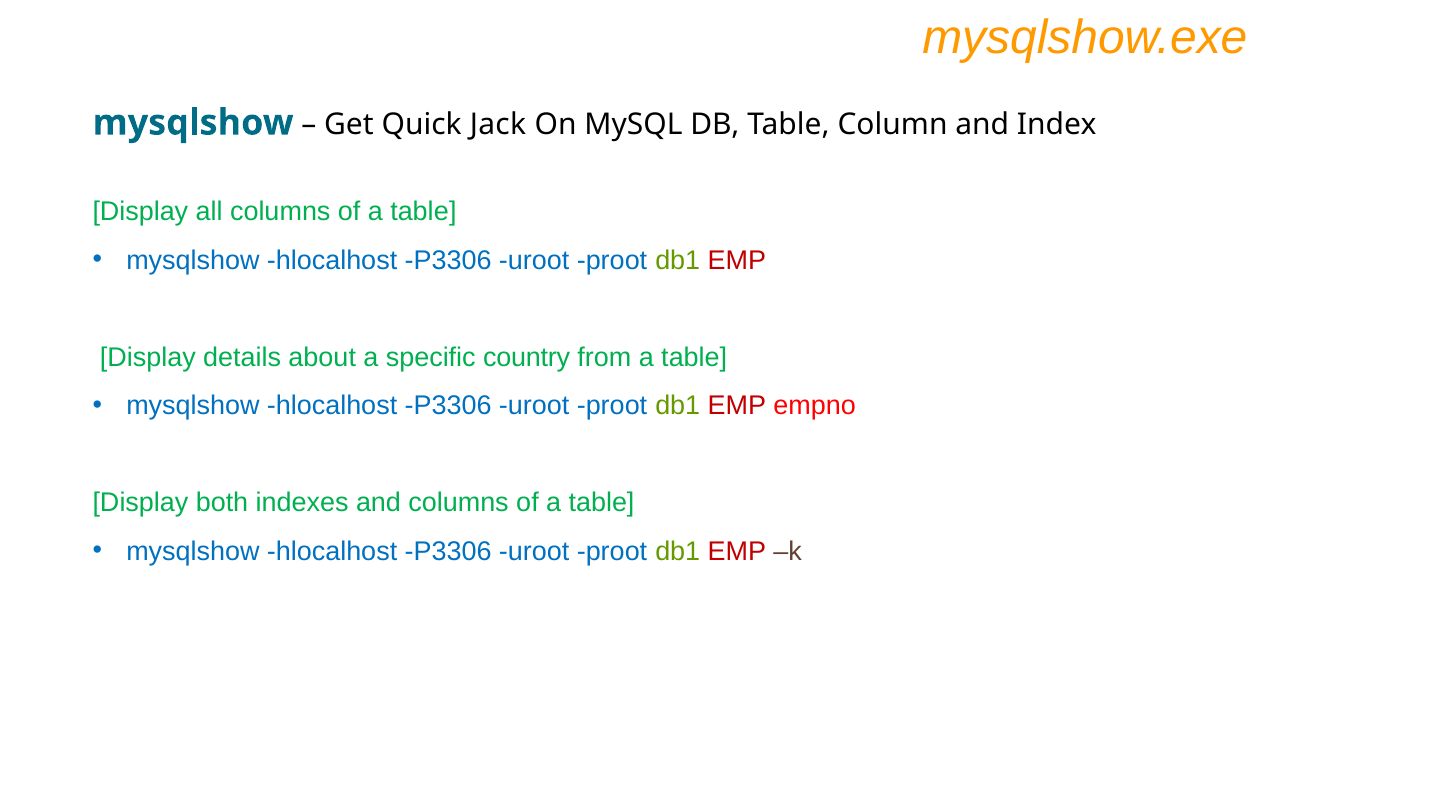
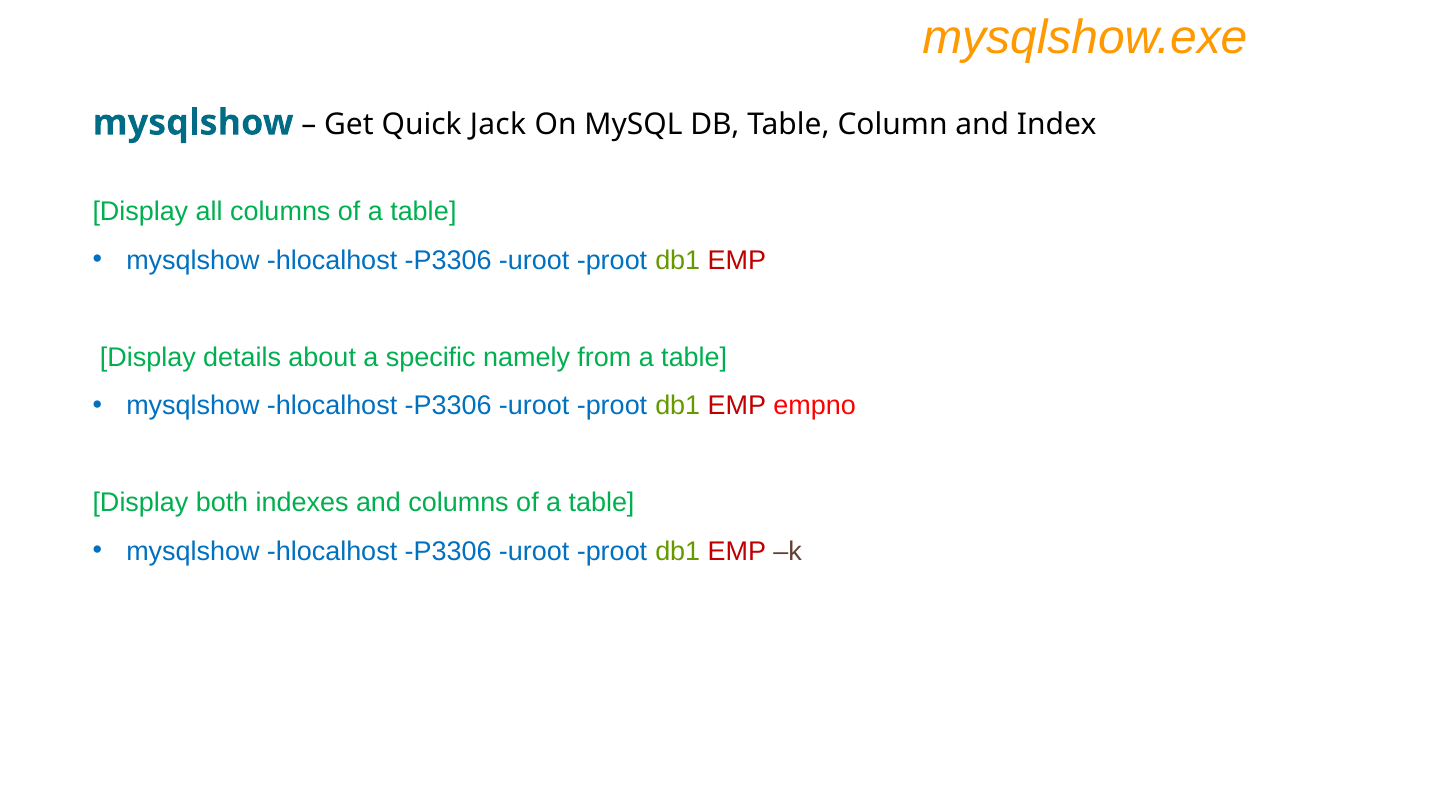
country: country -> namely
